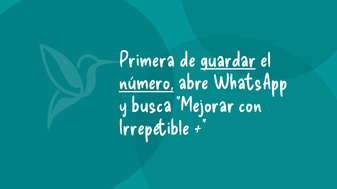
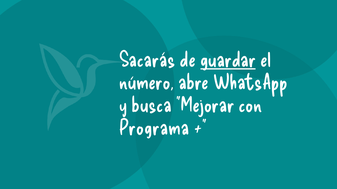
Primera: Primera -> Sacarás
número underline: present -> none
Irrepetible: Irrepetible -> Programa
